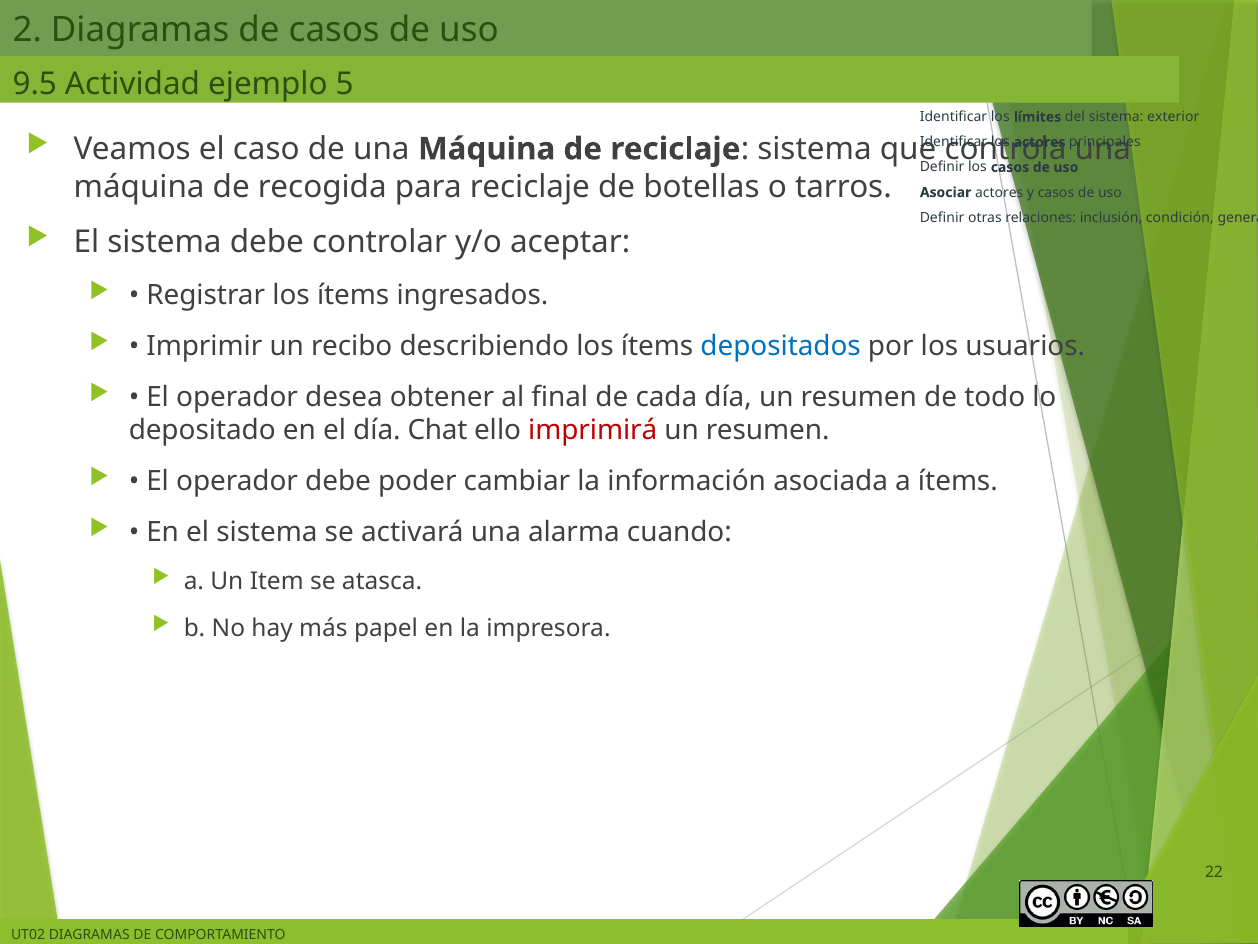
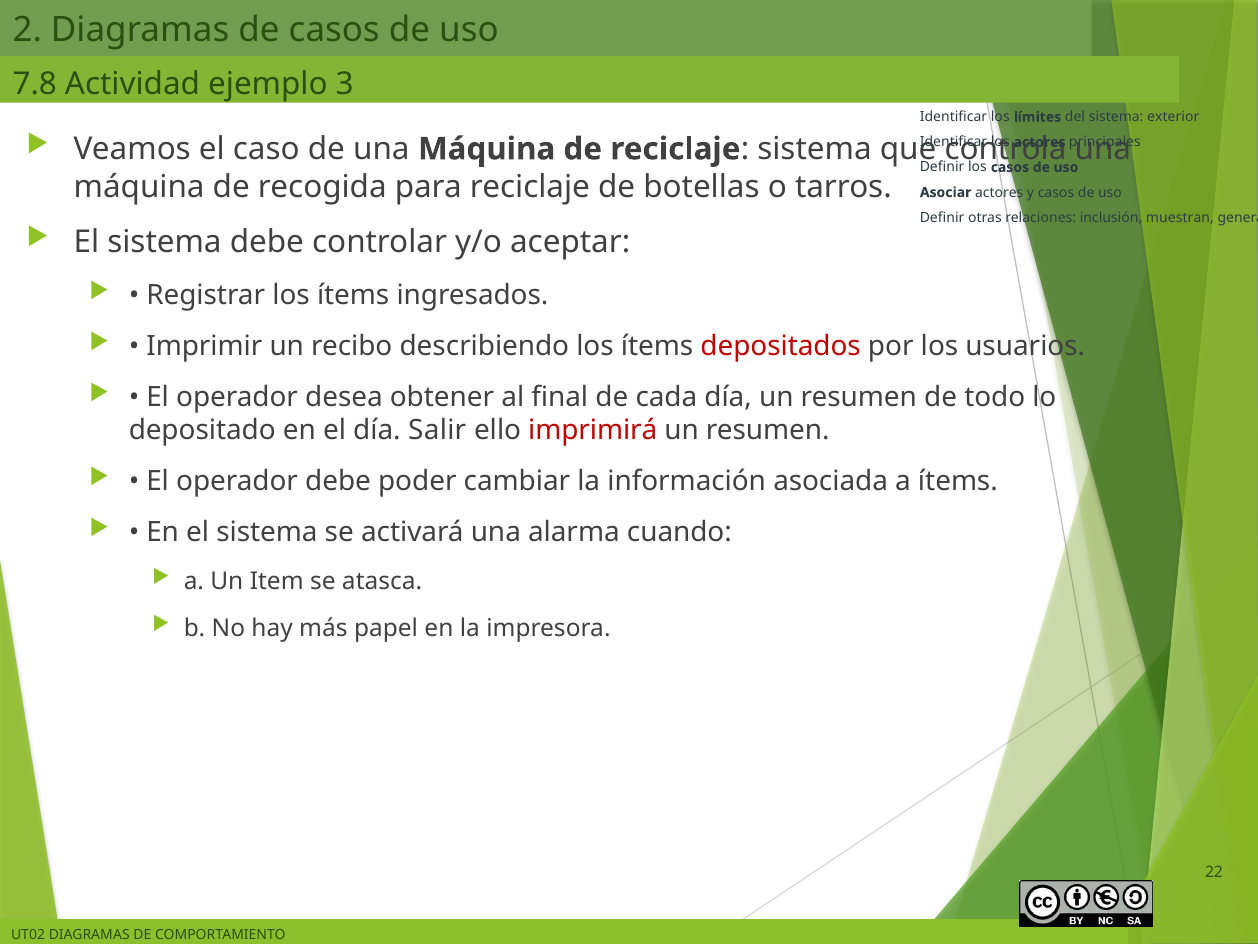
9.5: 9.5 -> 7.8
5: 5 -> 3
condición: condición -> muestran
depositados colour: blue -> red
Chat: Chat -> Salir
